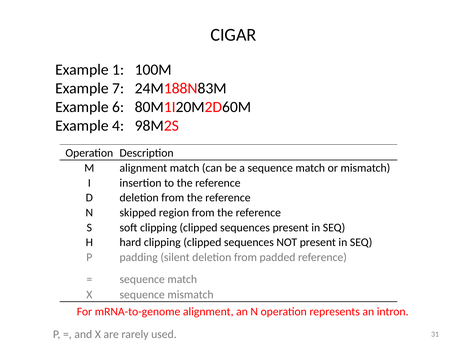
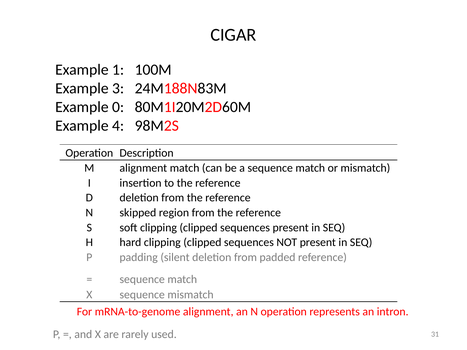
7: 7 -> 3
6: 6 -> 0
